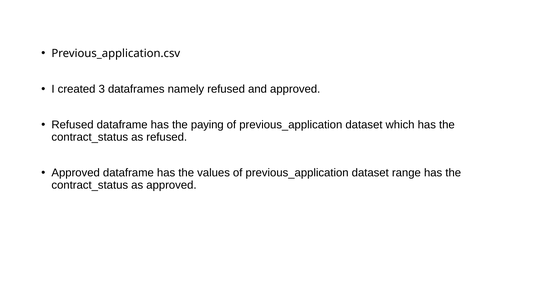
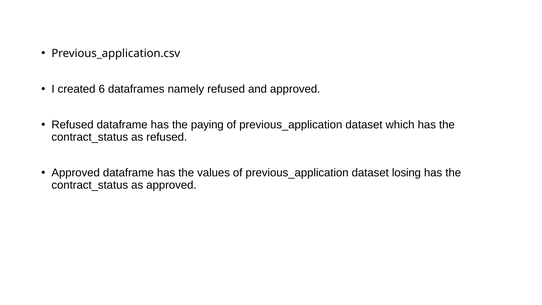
3: 3 -> 6
range: range -> losing
